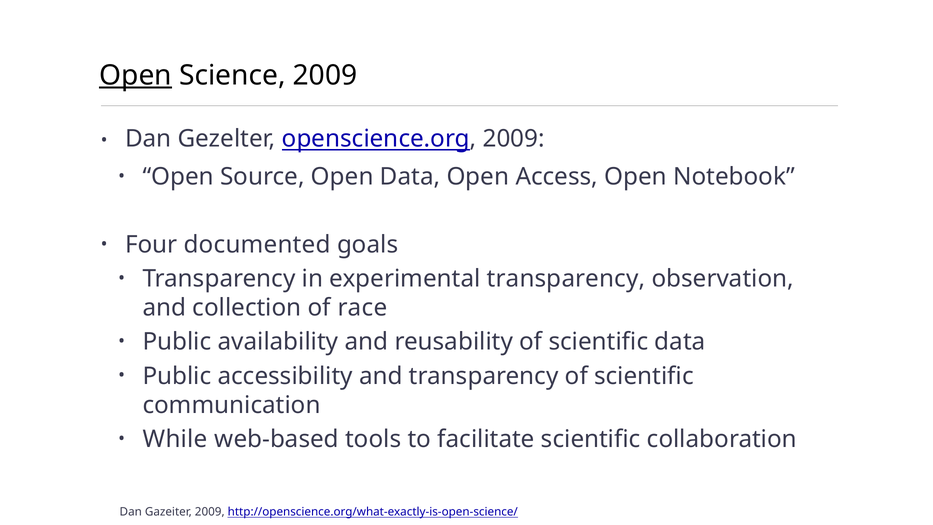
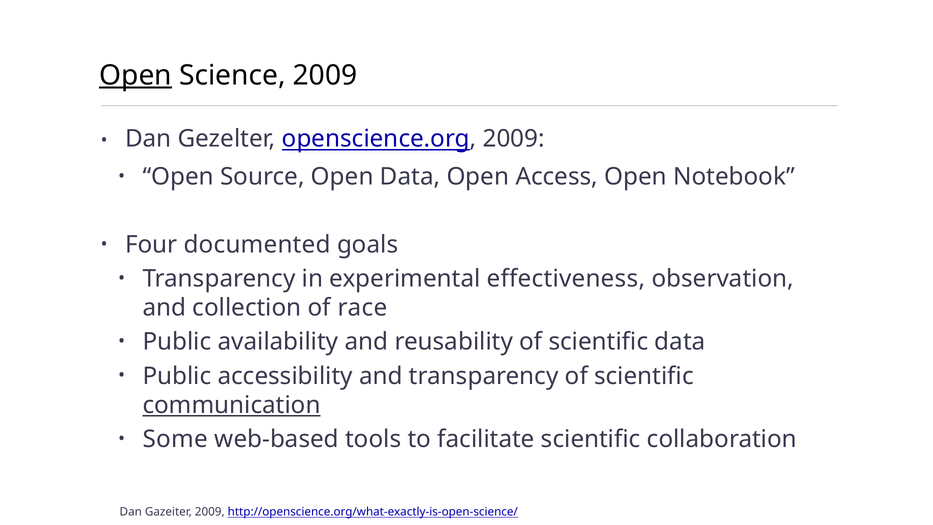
experimental transparency: transparency -> effectiveness
communication underline: none -> present
While: While -> Some
